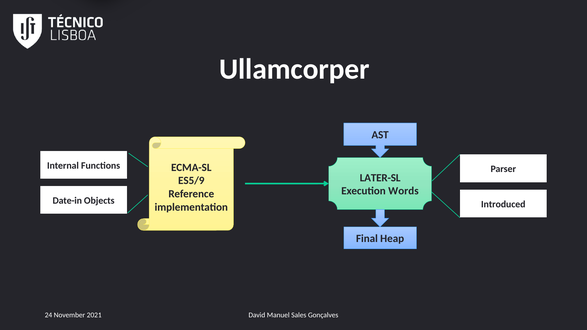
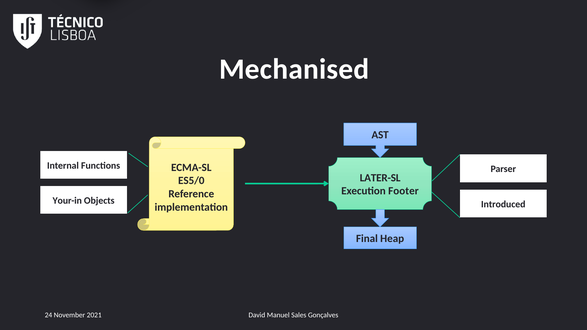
Ullamcorper: Ullamcorper -> Mechanised
ES5/9: ES5/9 -> ES5/0
Words: Words -> Footer
Date-in: Date-in -> Your-in
